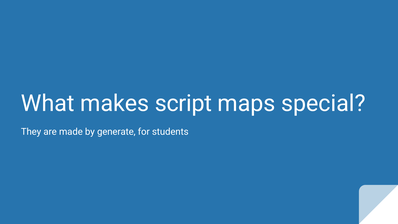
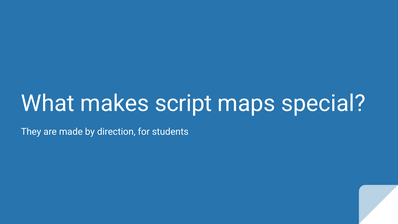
generate: generate -> direction
